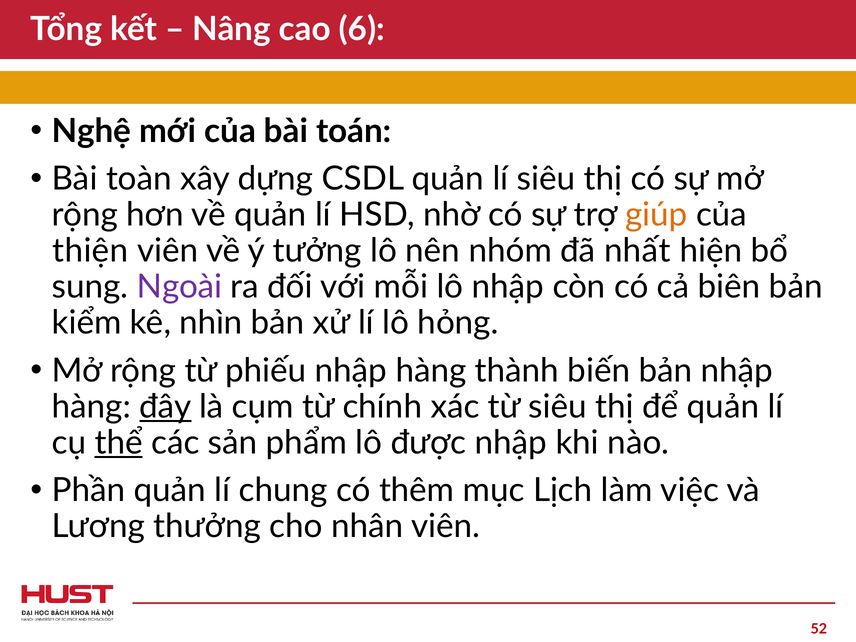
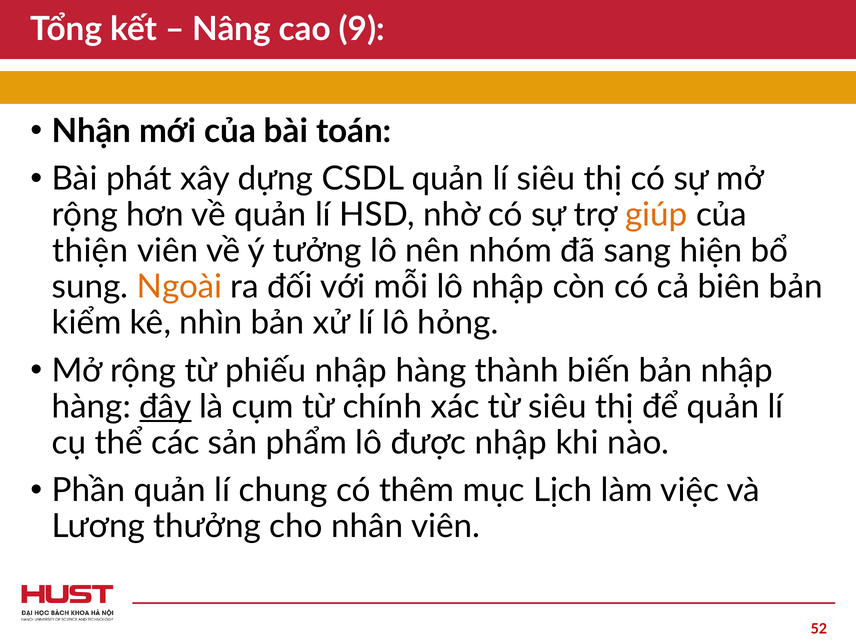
6: 6 -> 9
Nghệ: Nghệ -> Nhận
toàn: toàn -> phát
nhất: nhất -> sang
Ngoài colour: purple -> orange
thể underline: present -> none
